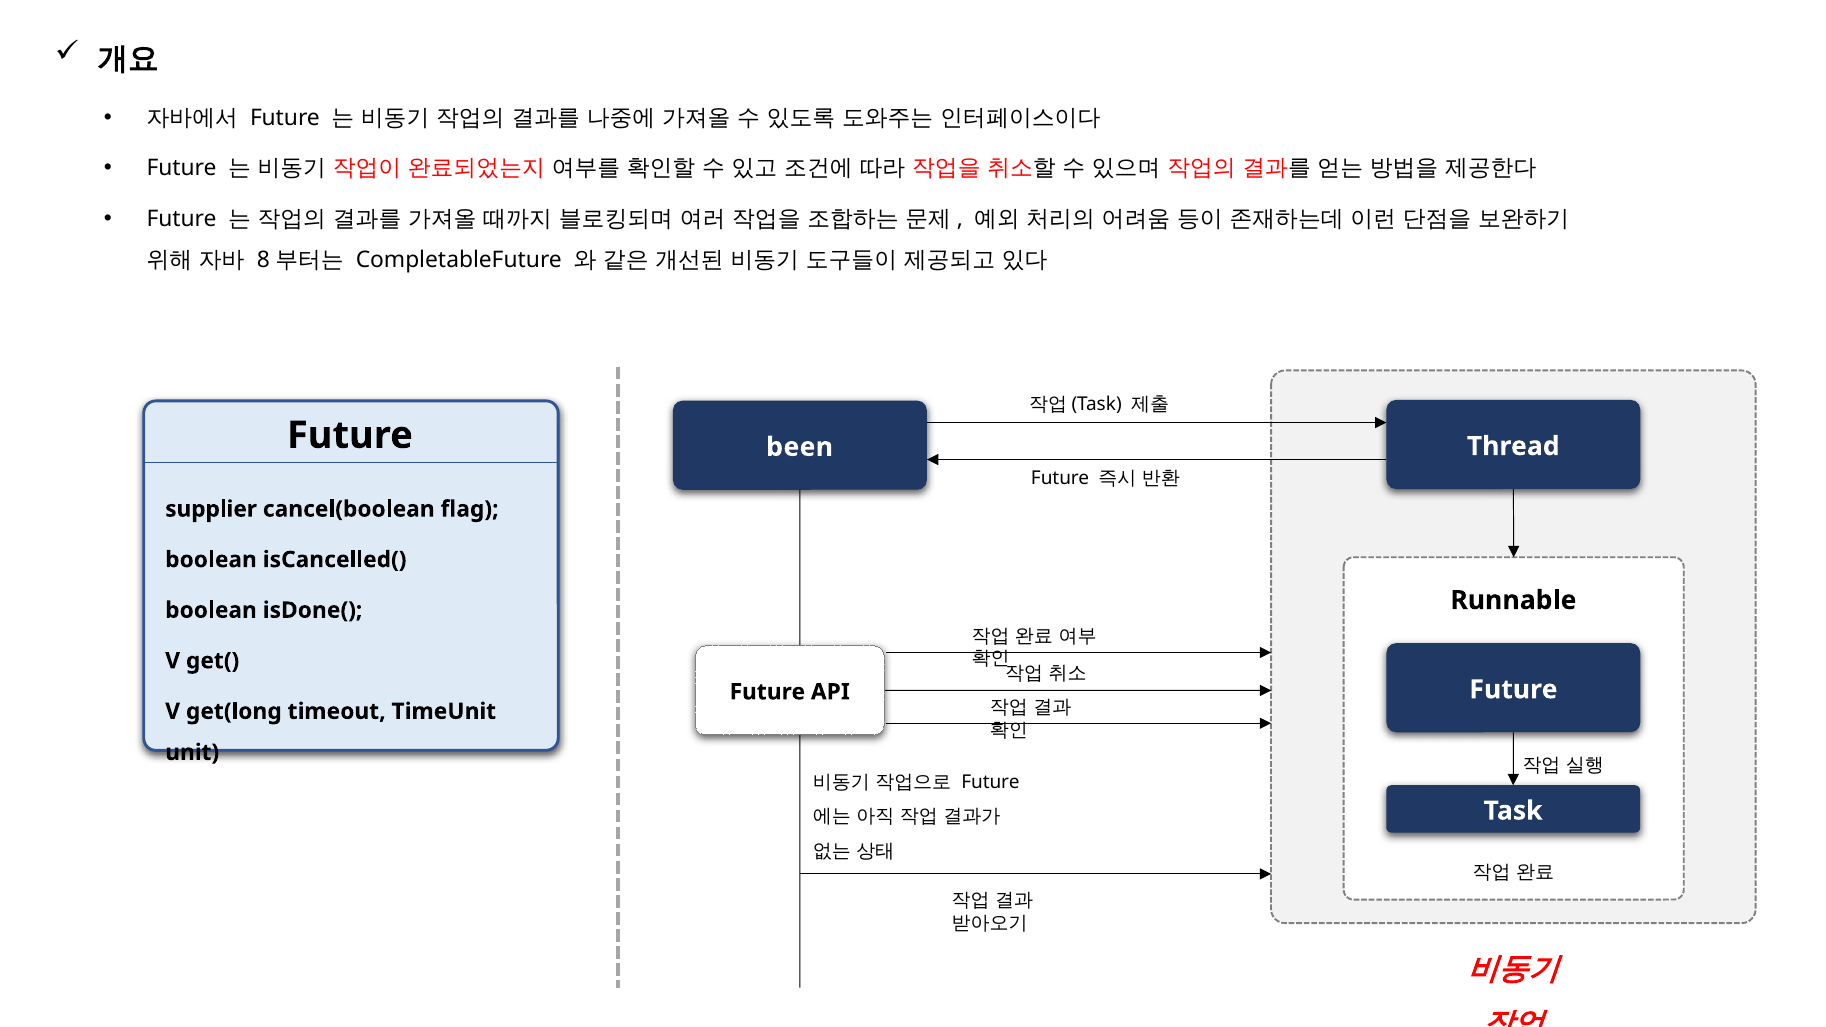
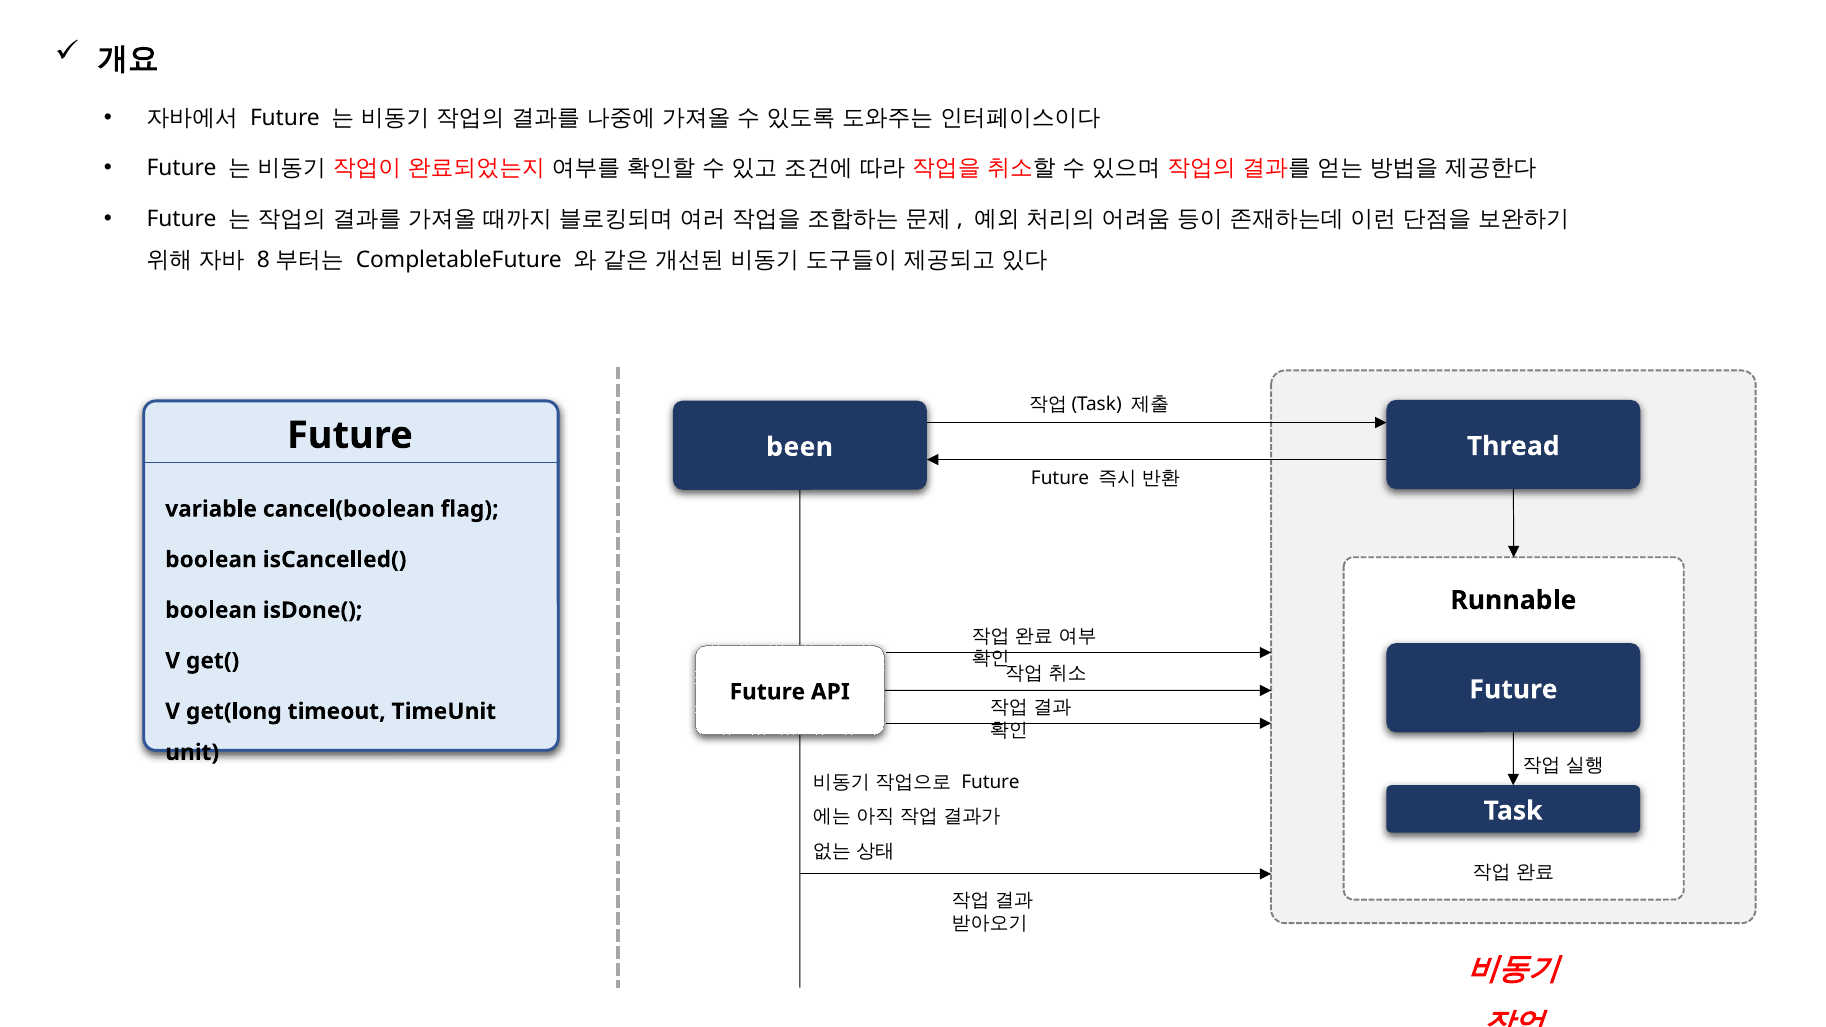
supplier: supplier -> variable
